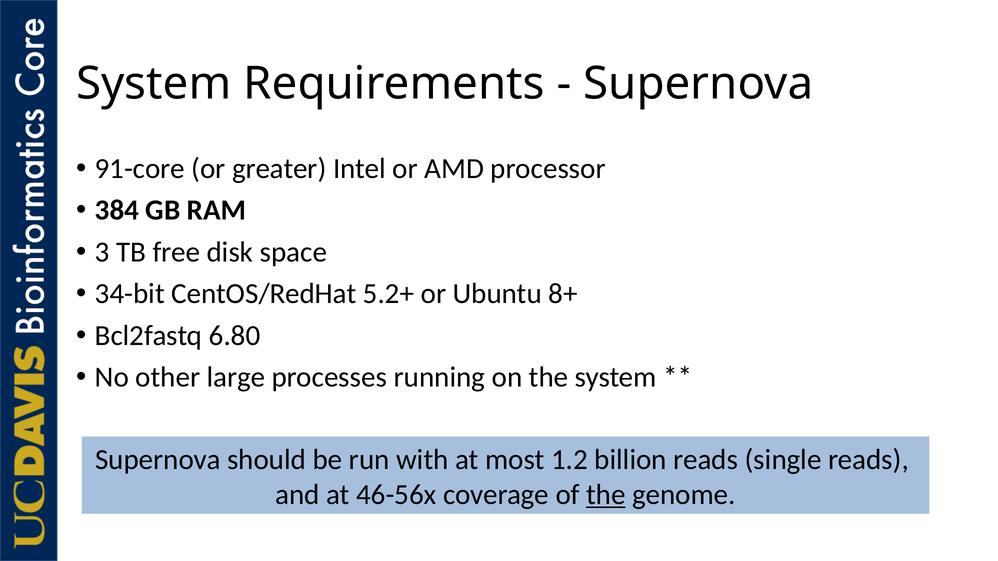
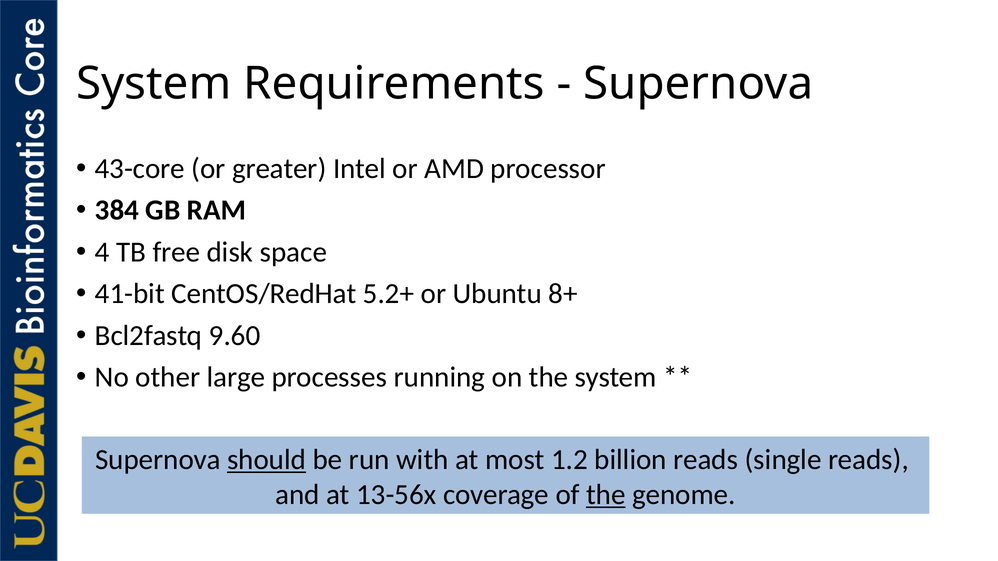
91-core: 91-core -> 43-core
3: 3 -> 4
34-bit: 34-bit -> 41-bit
6.80: 6.80 -> 9.60
should underline: none -> present
46-56x: 46-56x -> 13-56x
